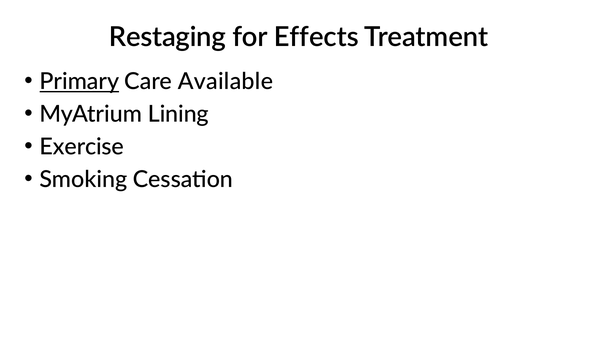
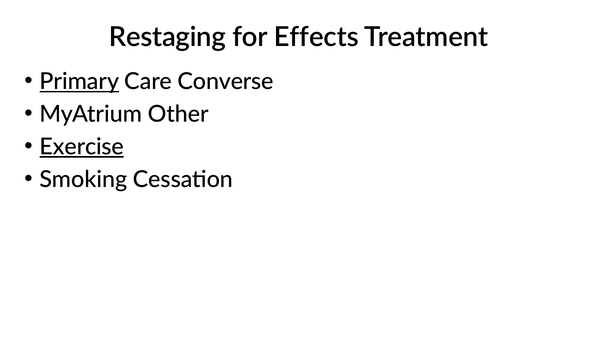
Available: Available -> Converse
Lining: Lining -> Other
Exercise underline: none -> present
